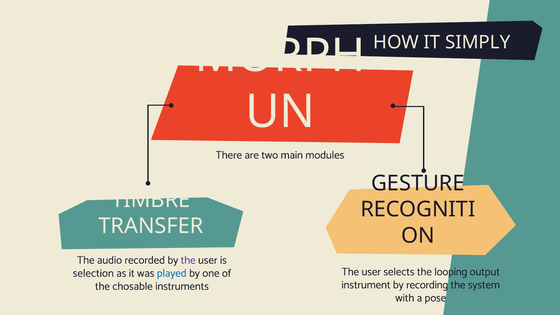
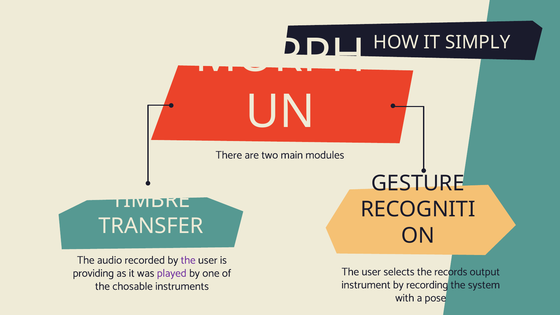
looping: looping -> records
selection: selection -> providing
played colour: blue -> purple
